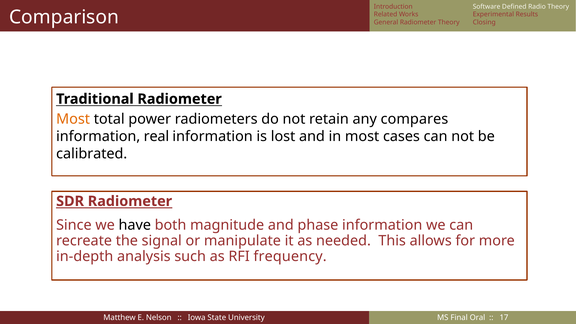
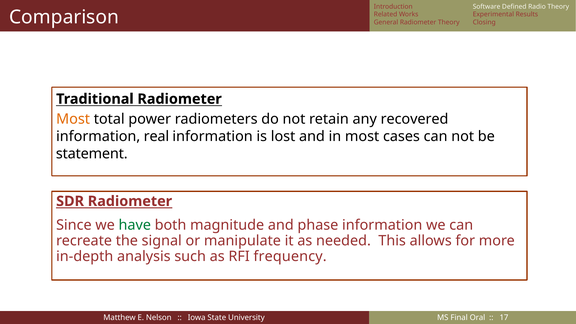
compares: compares -> recovered
calibrated: calibrated -> statement
have colour: black -> green
